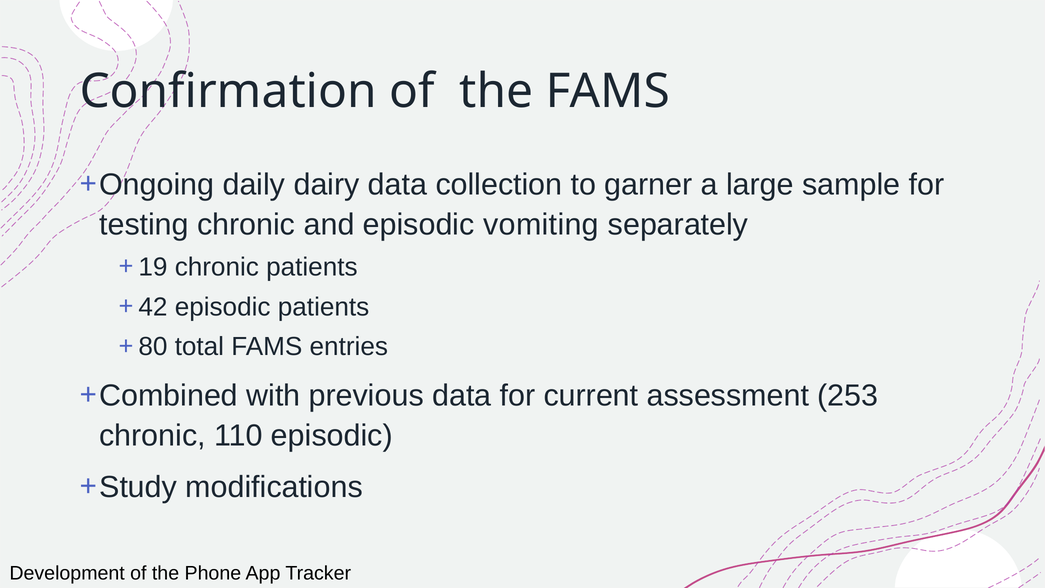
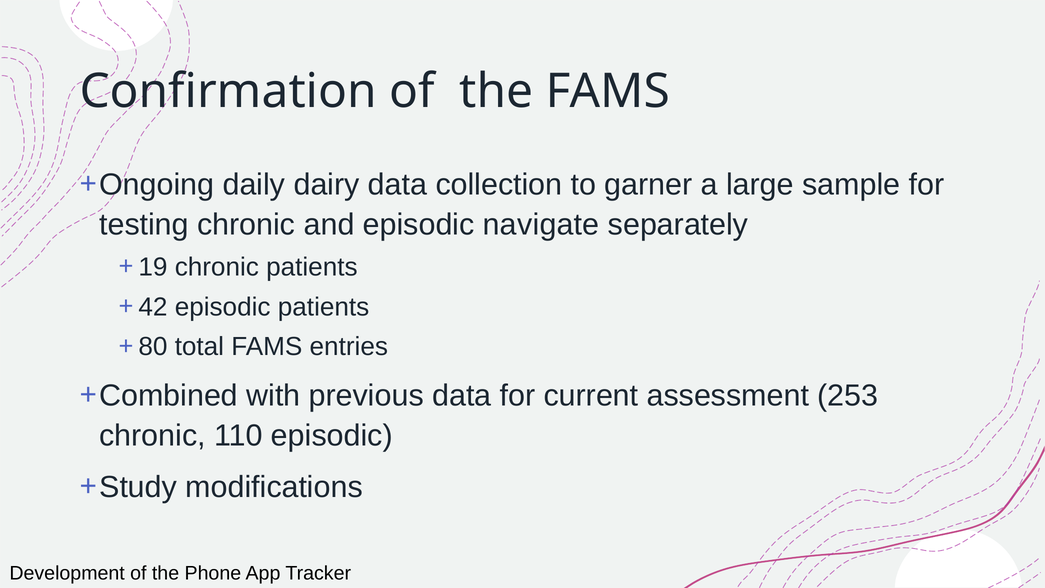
vomiting: vomiting -> navigate
